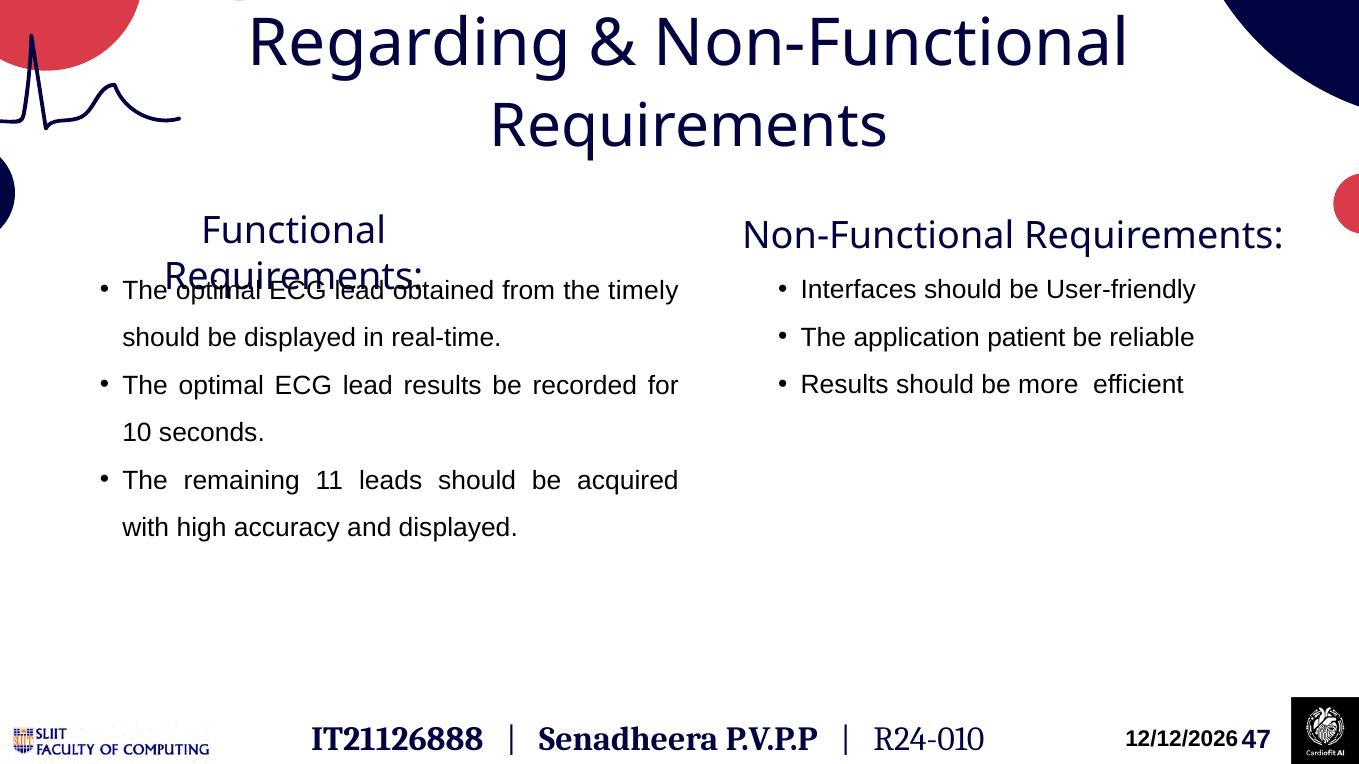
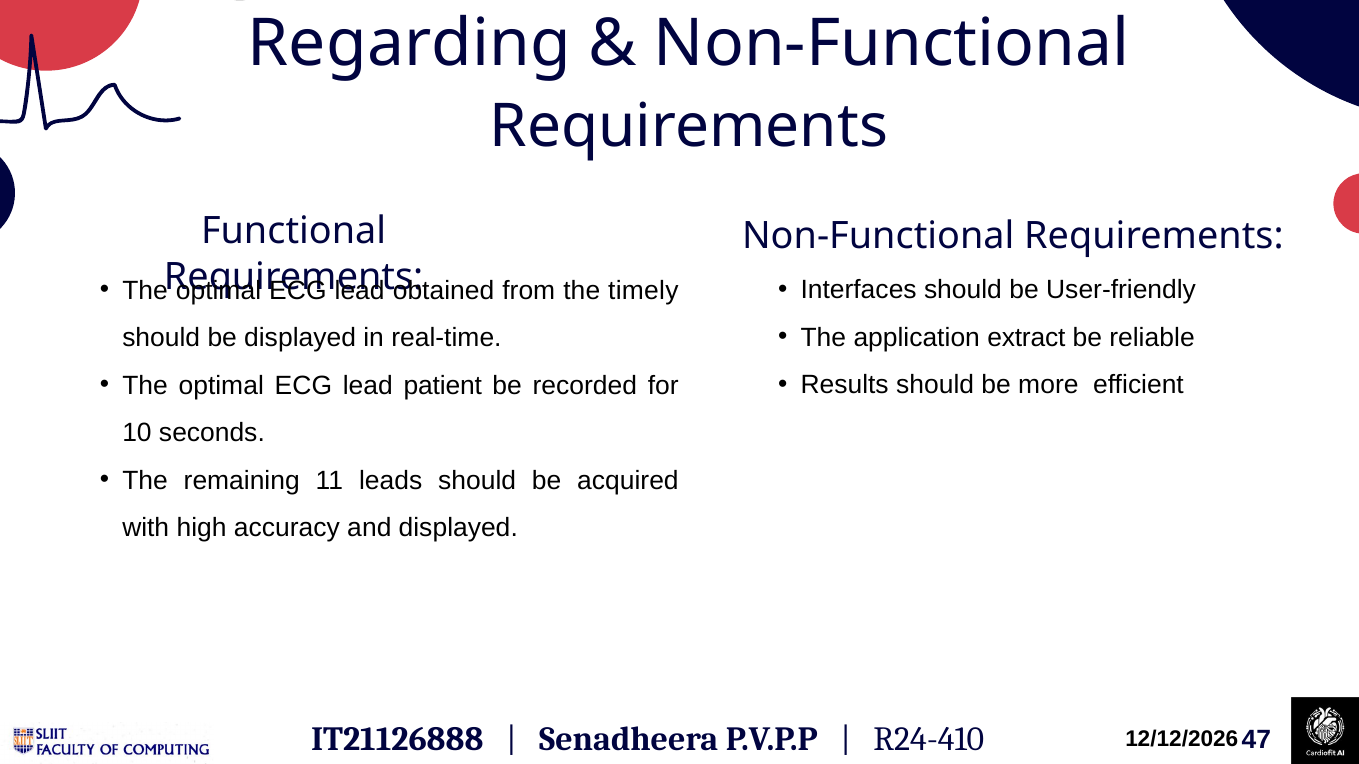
patient: patient -> extract
lead results: results -> patient
R24-010: R24-010 -> R24-410
